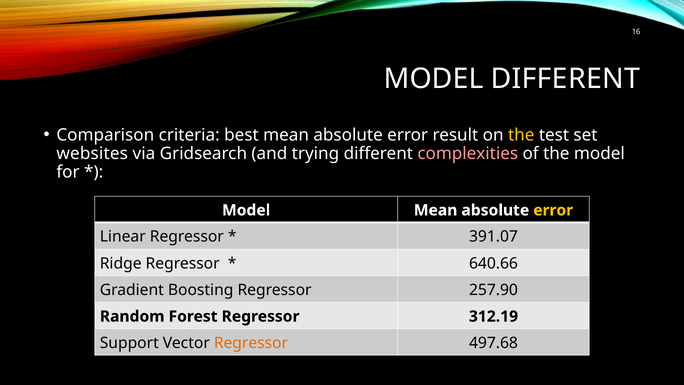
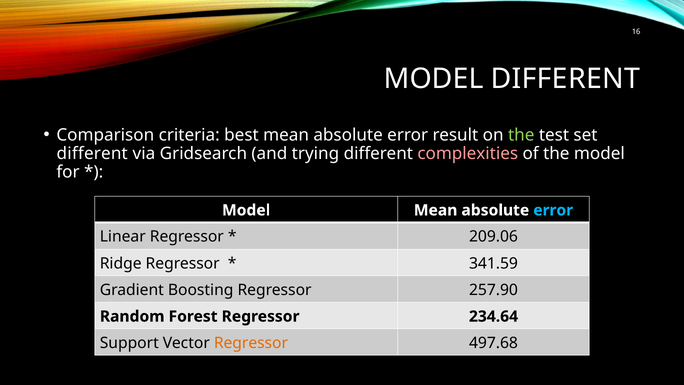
the at (521, 135) colour: yellow -> light green
websites at (92, 153): websites -> different
error at (553, 210) colour: yellow -> light blue
391.07: 391.07 -> 209.06
640.66: 640.66 -> 341.59
312.19: 312.19 -> 234.64
